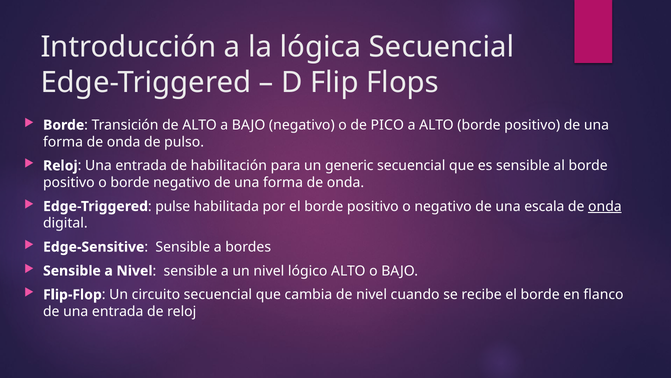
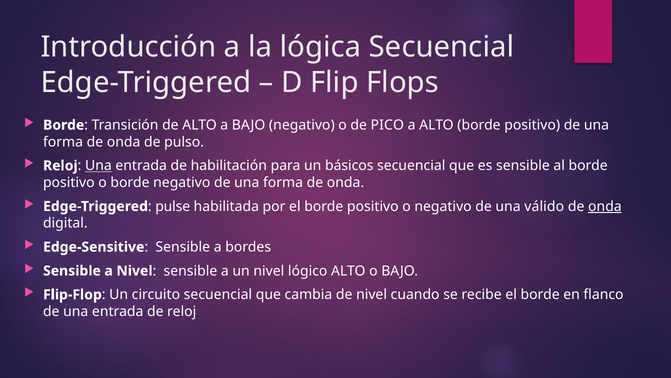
Una at (98, 165) underline: none -> present
generic: generic -> básicos
escala: escala -> válido
